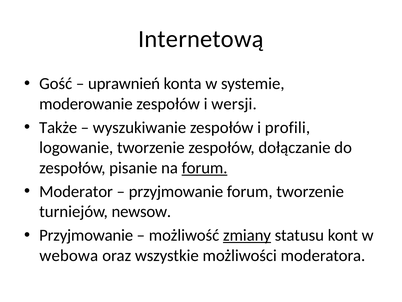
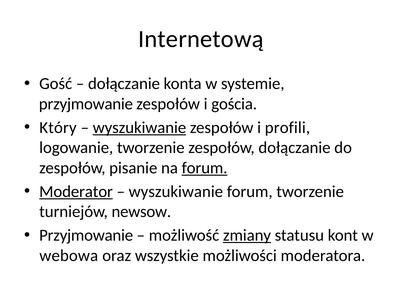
uprawnień at (124, 84): uprawnień -> dołączanie
moderowanie at (86, 104): moderowanie -> przyjmowanie
wersji: wersji -> gościa
Także: Także -> Który
wyszukiwanie at (139, 127) underline: none -> present
Moderator underline: none -> present
przyjmowanie at (176, 191): przyjmowanie -> wyszukiwanie
